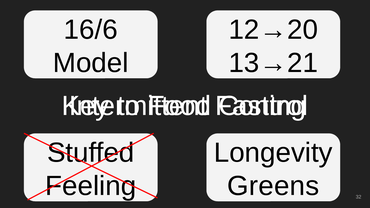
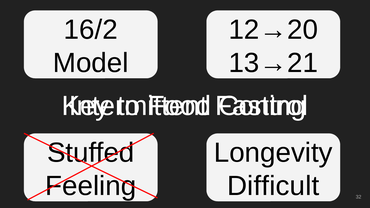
16/6: 16/6 -> 16/2
Greens: Greens -> Difficult
